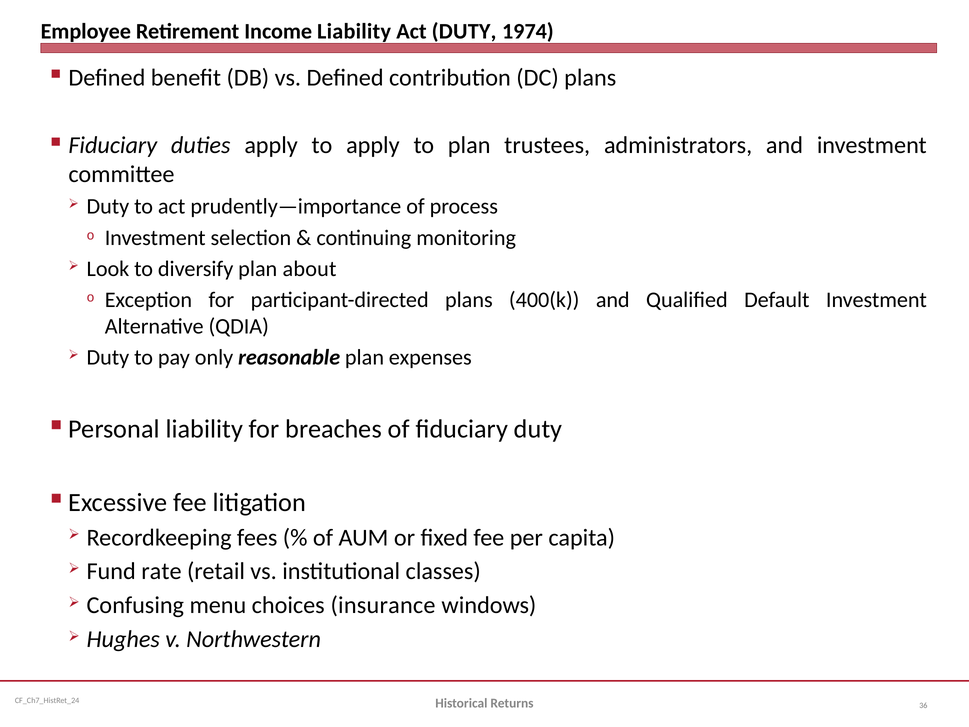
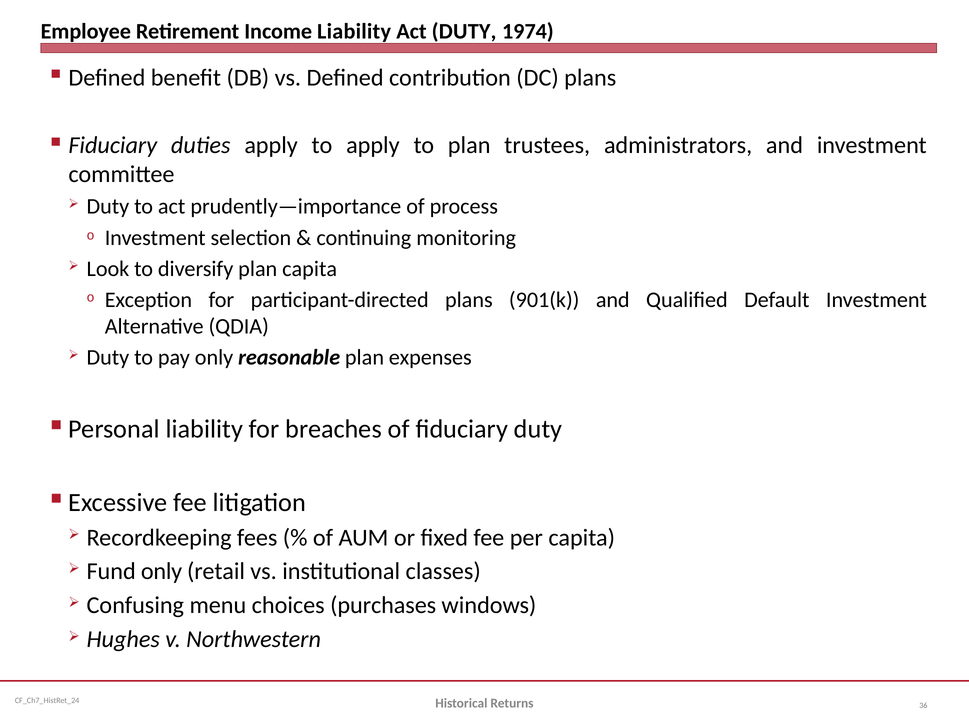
plan about: about -> capita
400(k: 400(k -> 901(k
Fund rate: rate -> only
insurance: insurance -> purchases
